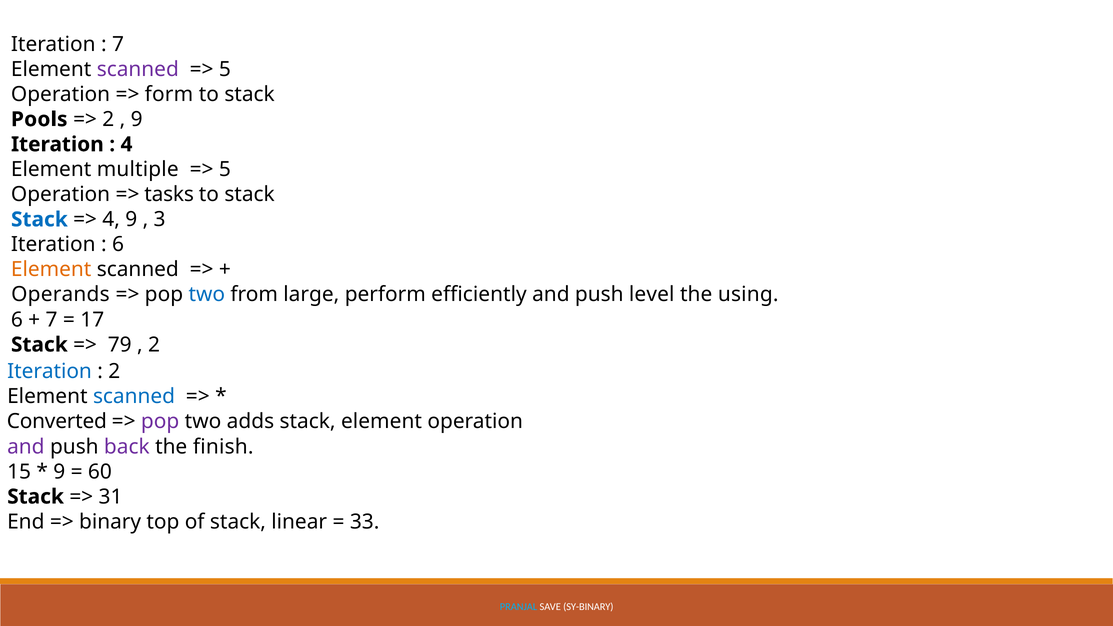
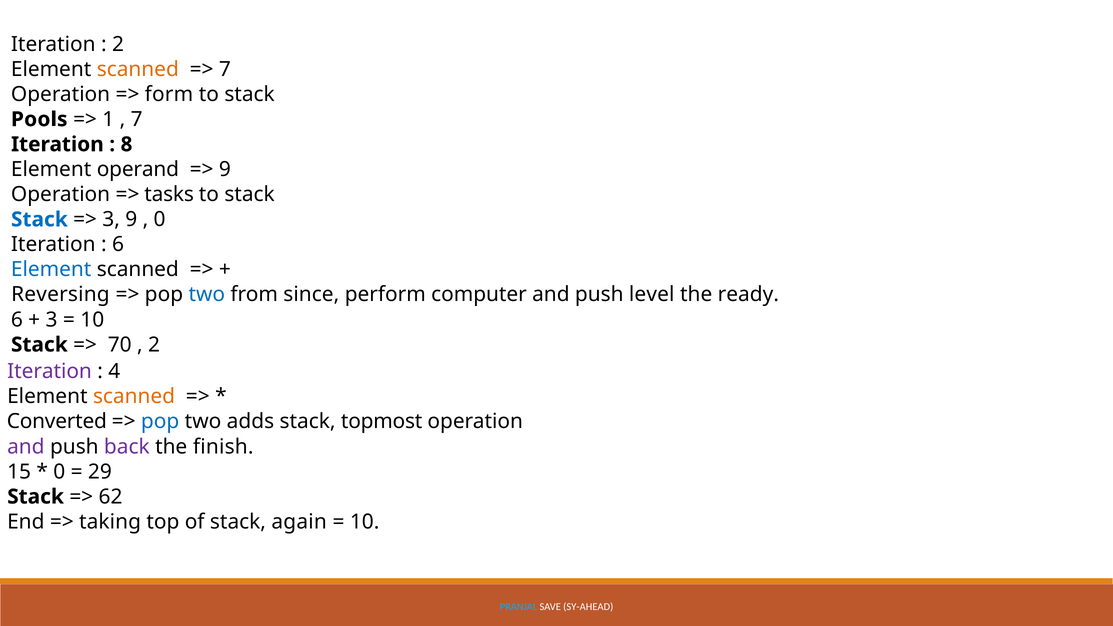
7 at (118, 44): 7 -> 2
scanned at (138, 69) colour: purple -> orange
5 at (225, 69): 5 -> 7
2 at (108, 119): 2 -> 1
9 at (137, 119): 9 -> 7
4 at (127, 144): 4 -> 8
multiple: multiple -> operand
5 at (225, 169): 5 -> 9
4 at (111, 220): 4 -> 3
3 at (160, 220): 3 -> 0
Element at (51, 270) colour: orange -> blue
Operands: Operands -> Reversing
large: large -> since
efficiently: efficiently -> computer
using: using -> ready
7 at (52, 320): 7 -> 3
17 at (92, 320): 17 -> 10
79: 79 -> 70
Iteration at (50, 372) colour: blue -> purple
2 at (114, 372): 2 -> 4
scanned at (134, 397) colour: blue -> orange
pop at (160, 422) colour: purple -> blue
stack element: element -> topmost
9 at (59, 472): 9 -> 0
60: 60 -> 29
31: 31 -> 62
binary: binary -> taking
linear: linear -> again
33 at (365, 522): 33 -> 10
SY-BINARY: SY-BINARY -> SY-AHEAD
